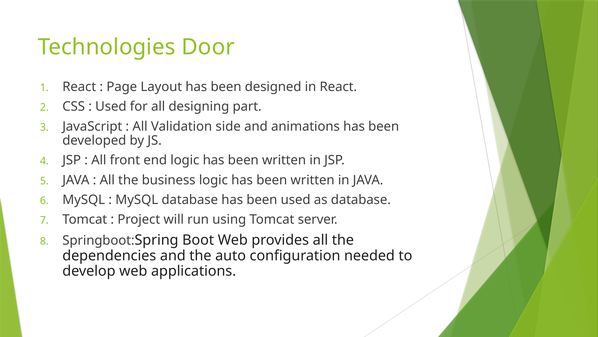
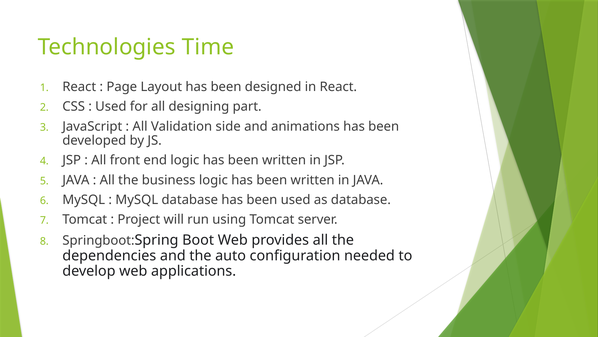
Door: Door -> Time
